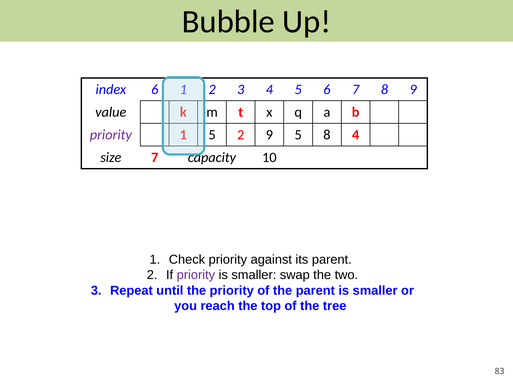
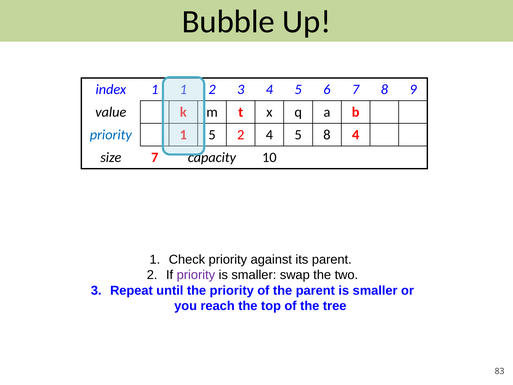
index 6: 6 -> 1
priority at (111, 135) colour: purple -> blue
2 9: 9 -> 4
